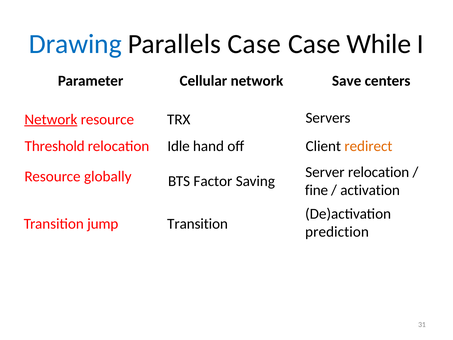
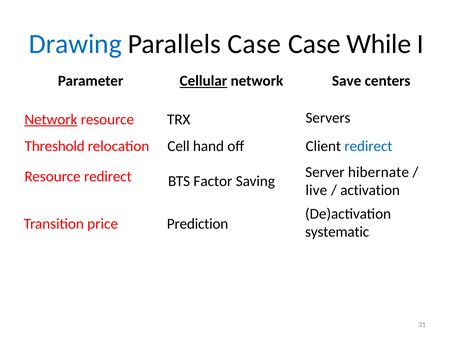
Cellular underline: none -> present
Idle: Idle -> Cell
redirect at (368, 146) colour: orange -> blue
Server relocation: relocation -> hibernate
Resource globally: globally -> redirect
fine: fine -> live
jump: jump -> price
Transition at (198, 224): Transition -> Prediction
prediction: prediction -> systematic
